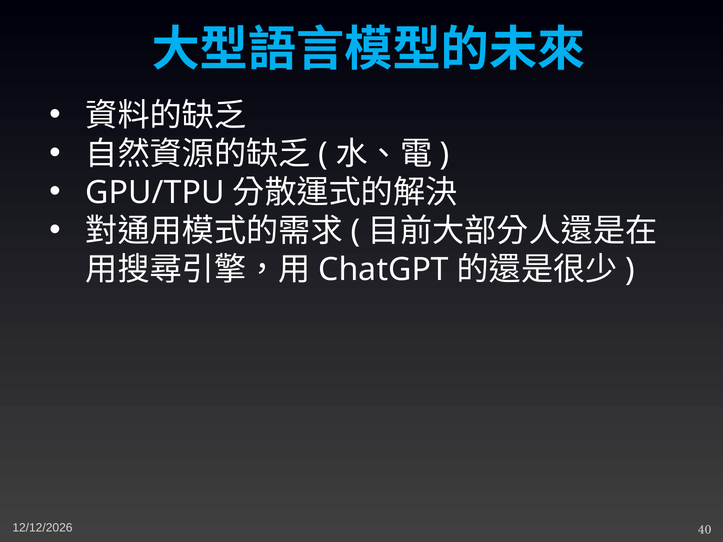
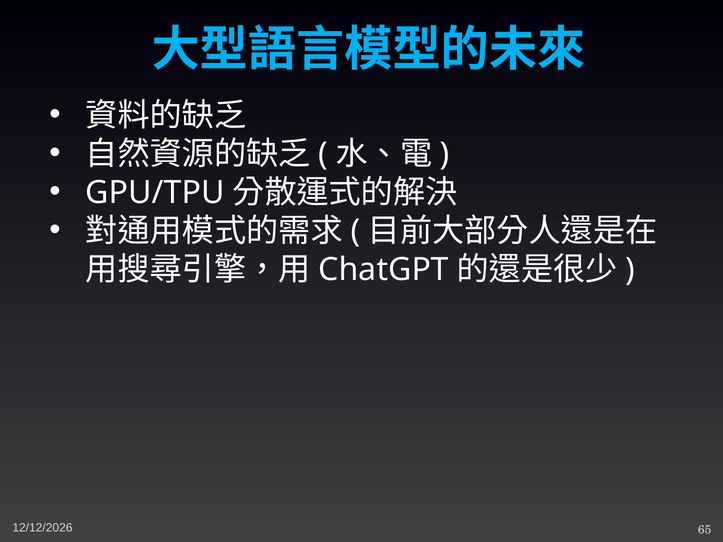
40: 40 -> 65
